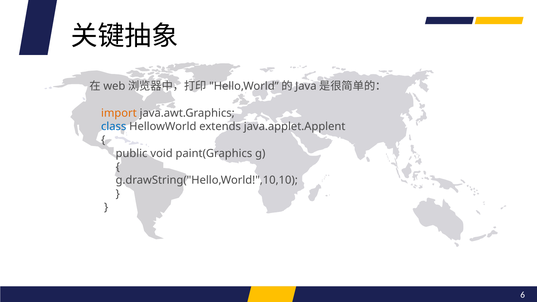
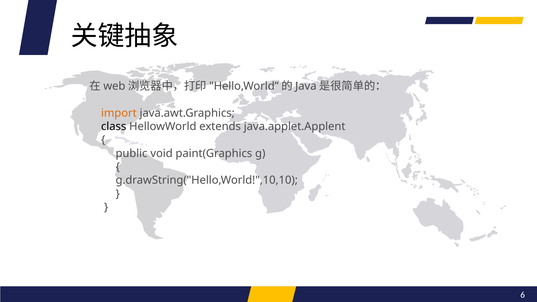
class colour: blue -> black
